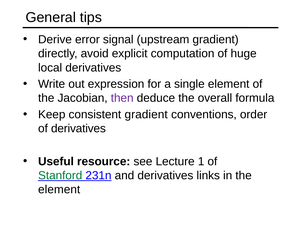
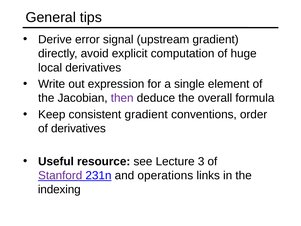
1: 1 -> 3
Stanford colour: green -> purple
and derivatives: derivatives -> operations
element at (59, 189): element -> indexing
